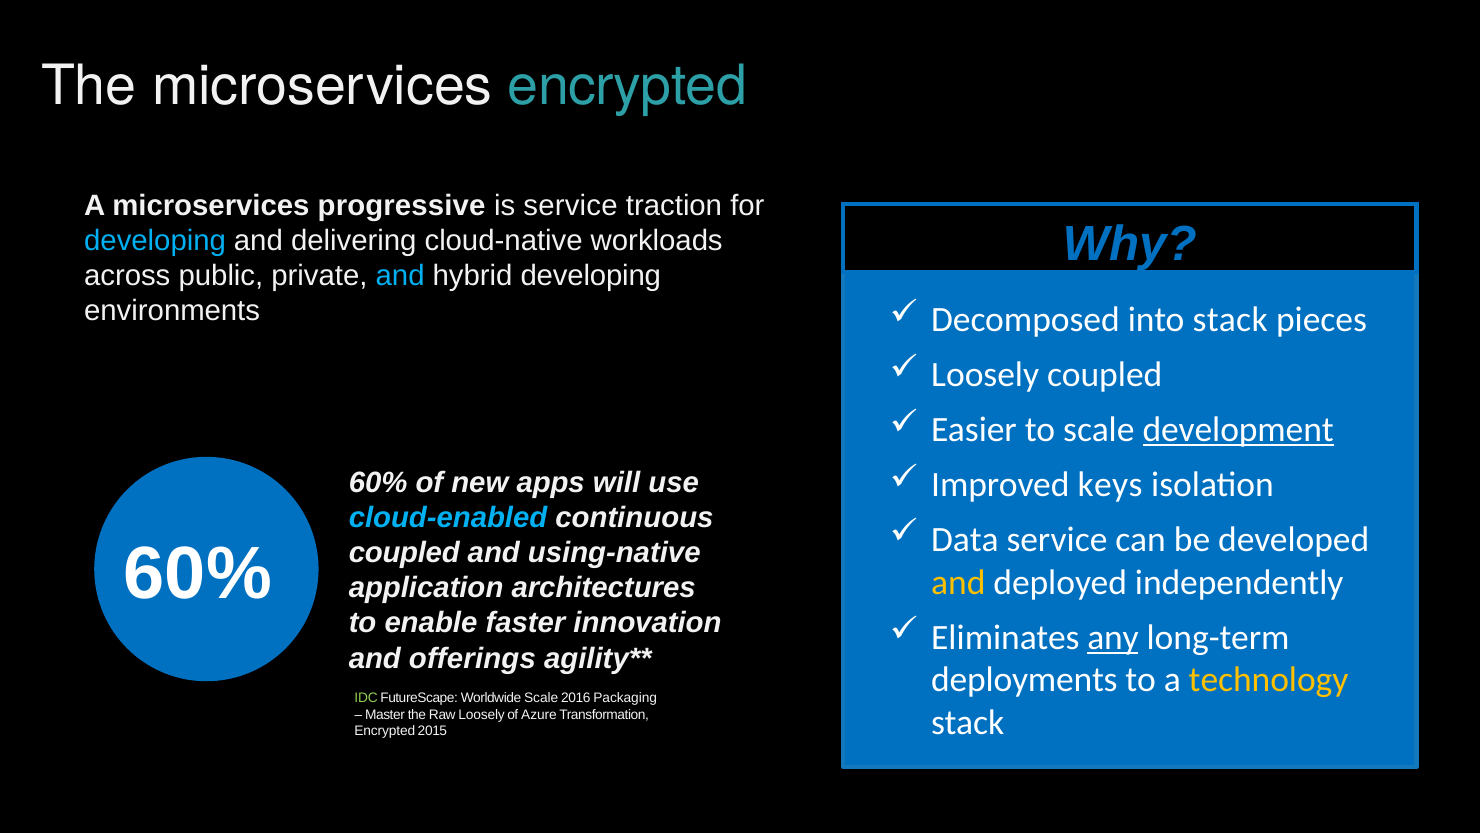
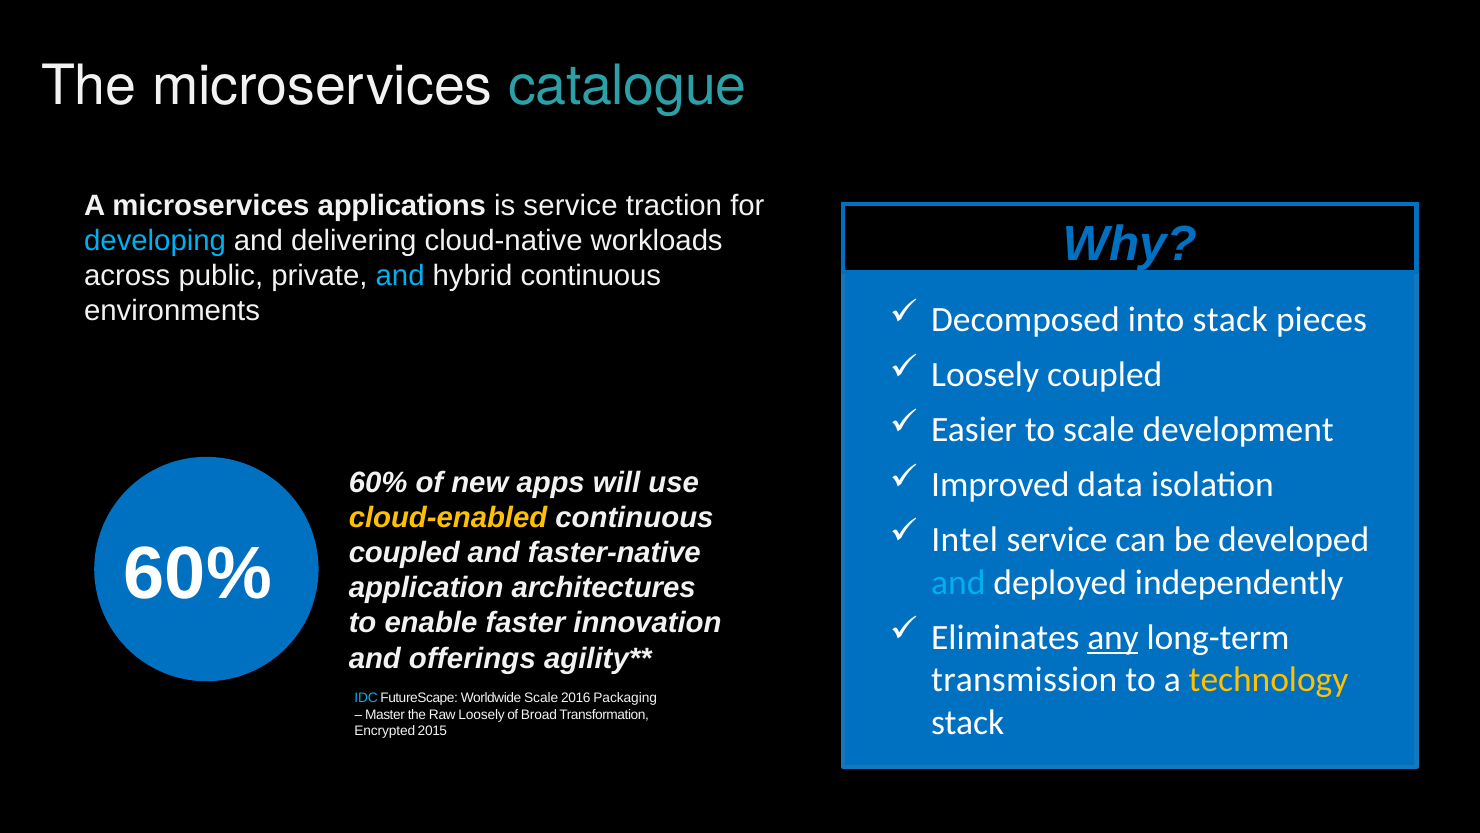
microservices encrypted: encrypted -> catalogue
progressive: progressive -> applications
hybrid developing: developing -> continuous
development underline: present -> none
keys: keys -> data
cloud-enabled colour: light blue -> yellow
Data: Data -> Intel
using-native: using-native -> faster-native
and at (958, 582) colour: yellow -> light blue
deployments: deployments -> transmission
IDC colour: light green -> light blue
Azure: Azure -> Broad
